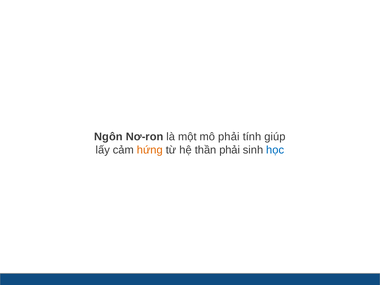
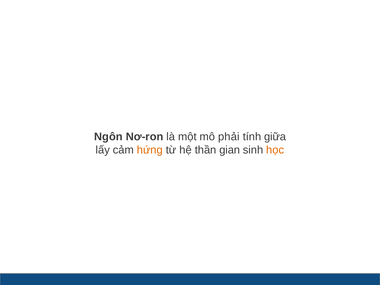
giúp: giúp -> giữa
thần phải: phải -> gian
học colour: blue -> orange
